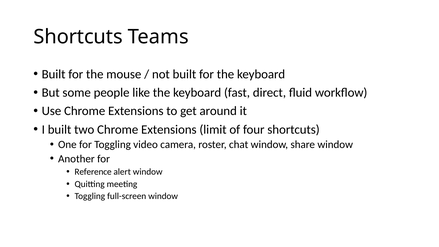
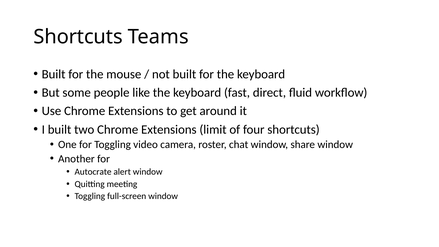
Reference: Reference -> Autocrate
